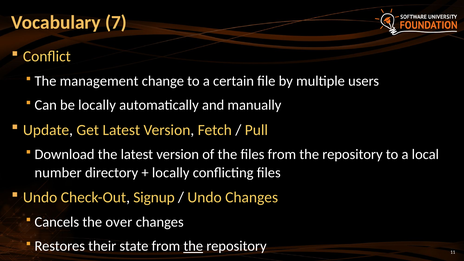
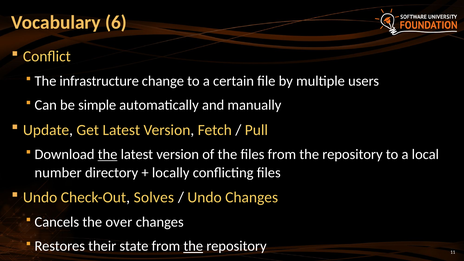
7: 7 -> 6
management: management -> infrastructure
be locally: locally -> simple
the at (108, 155) underline: none -> present
Signup: Signup -> Solves
